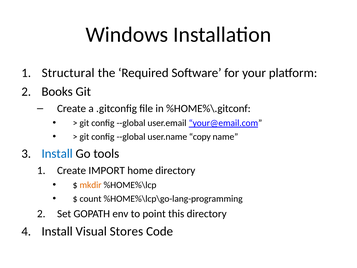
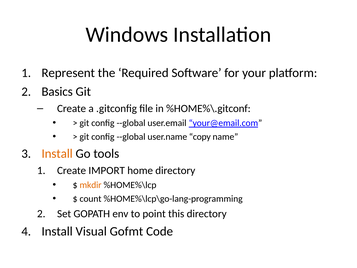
Structural: Structural -> Represent
Books: Books -> Basics
Install at (57, 154) colour: blue -> orange
Stores: Stores -> Gofmt
